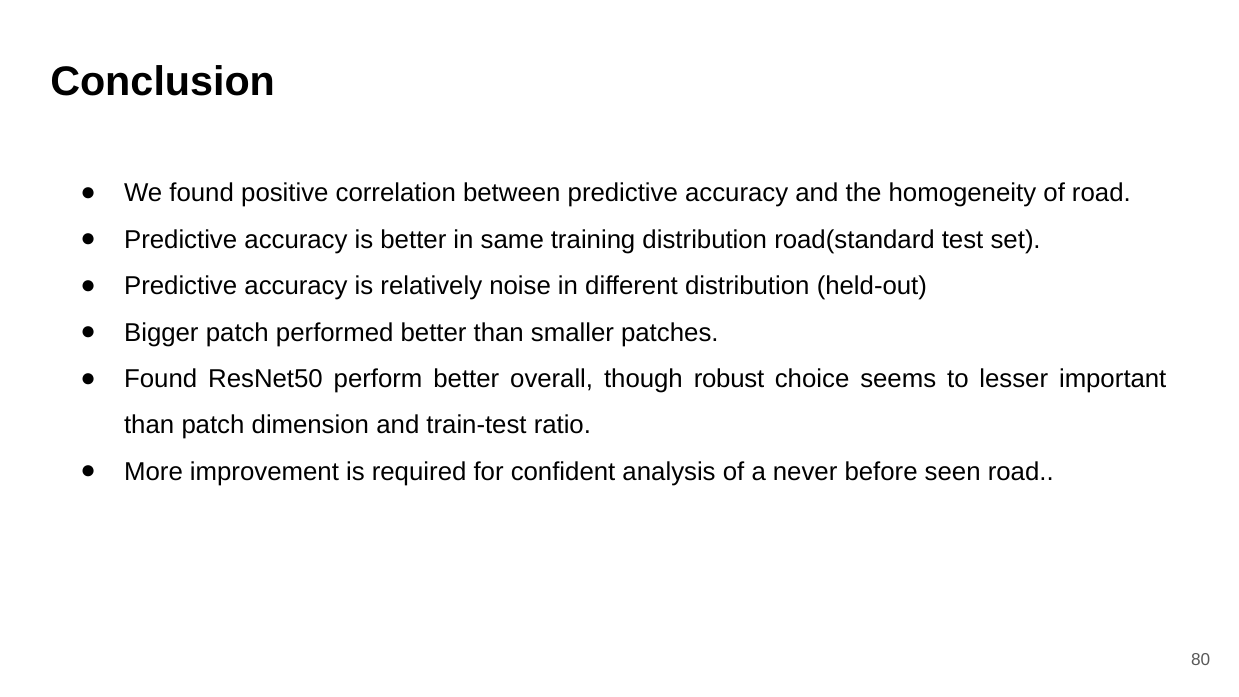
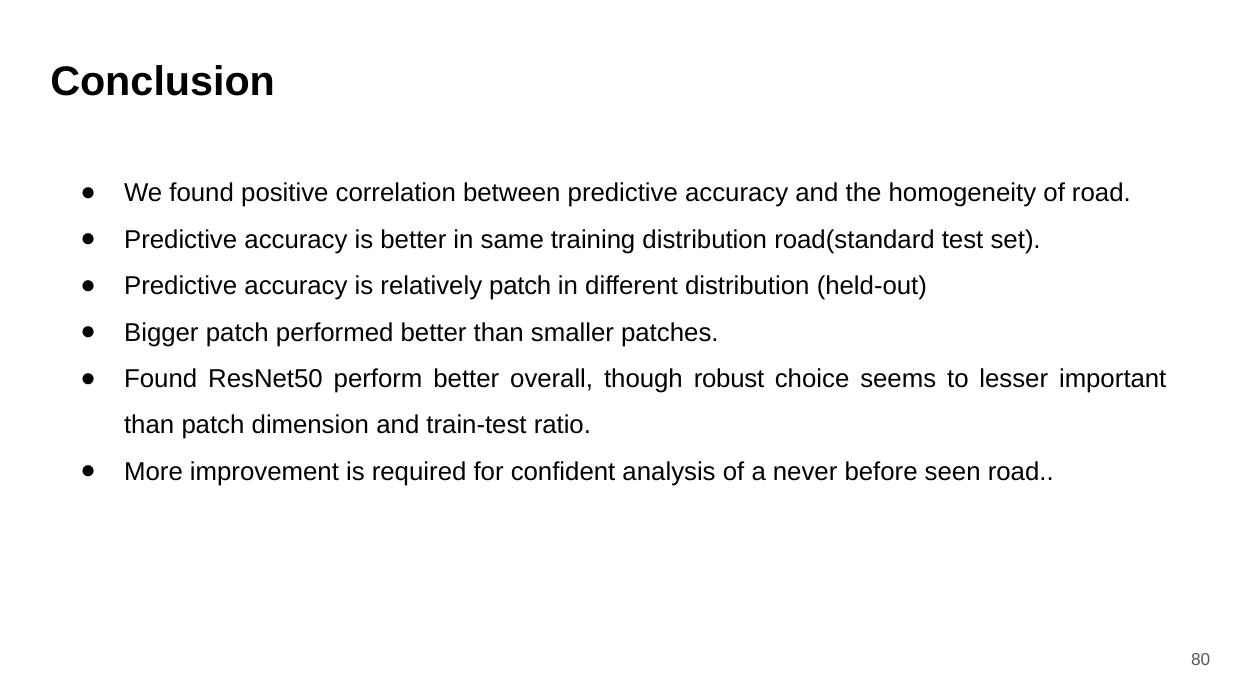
relatively noise: noise -> patch
